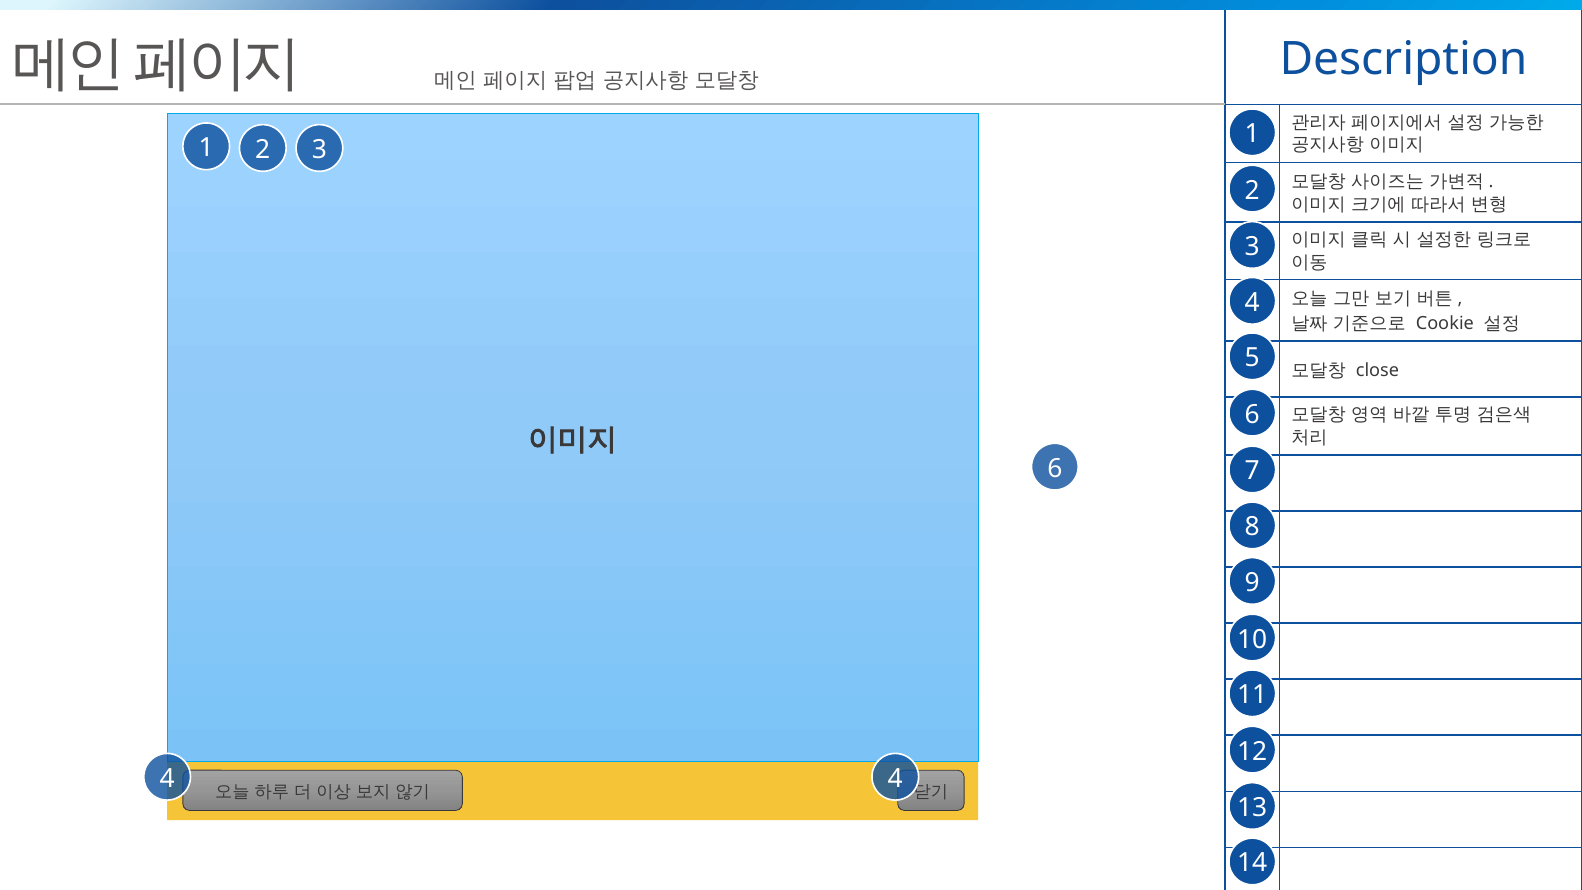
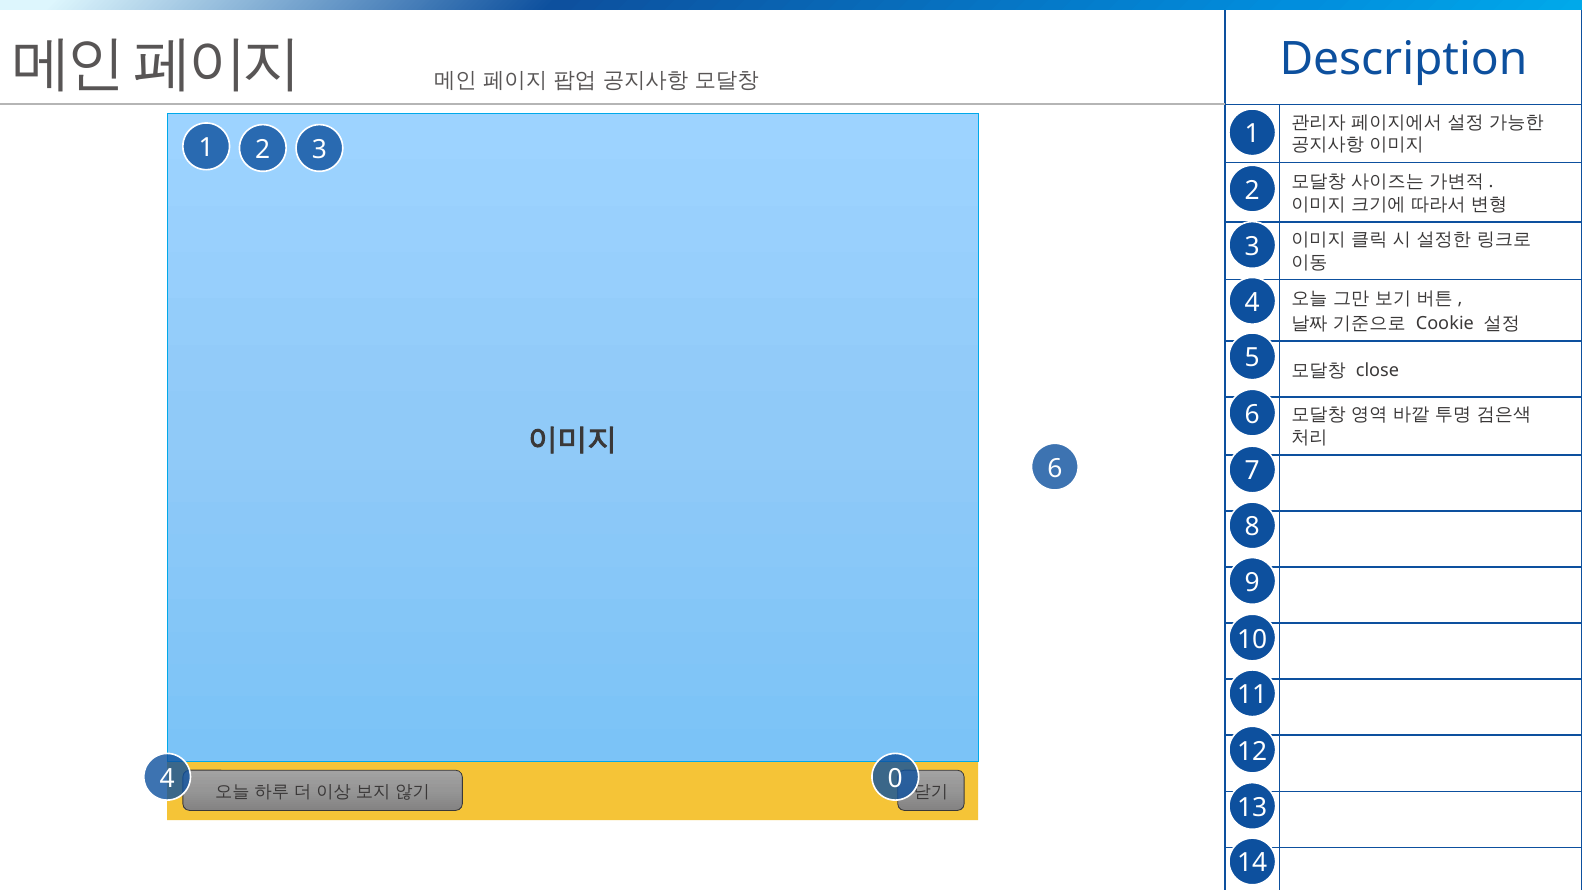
4 4: 4 -> 0
